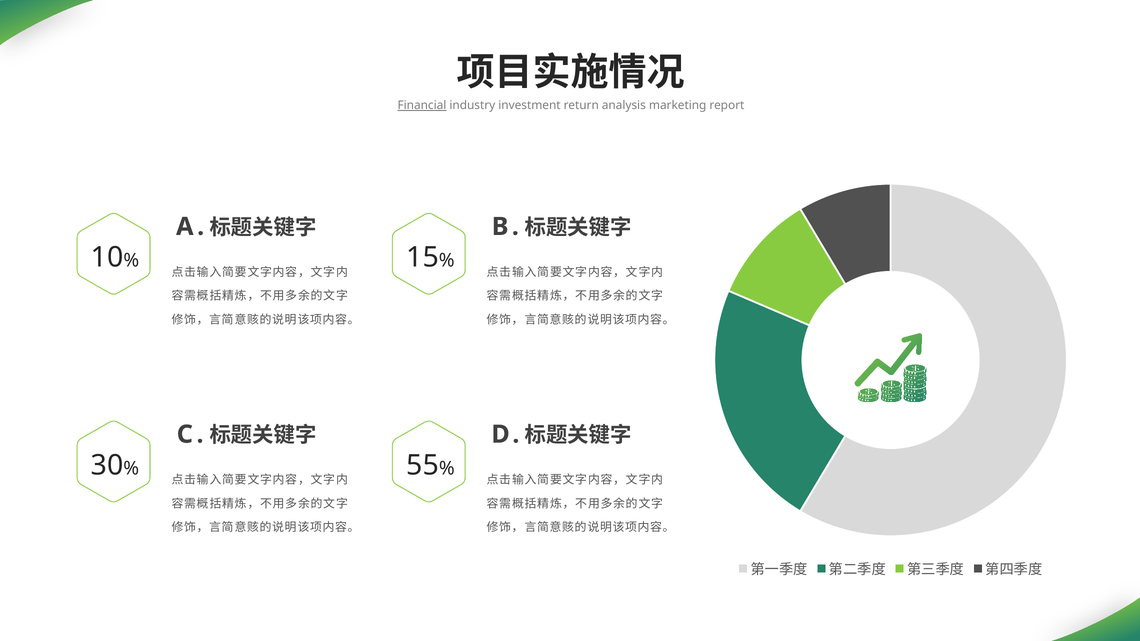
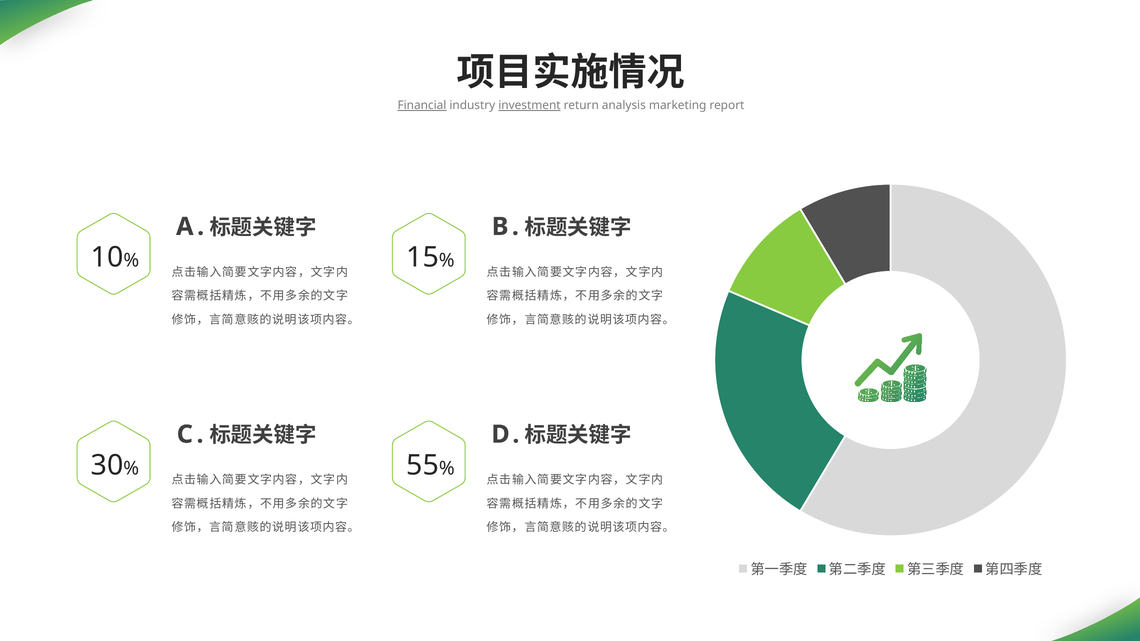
investment underline: none -> present
